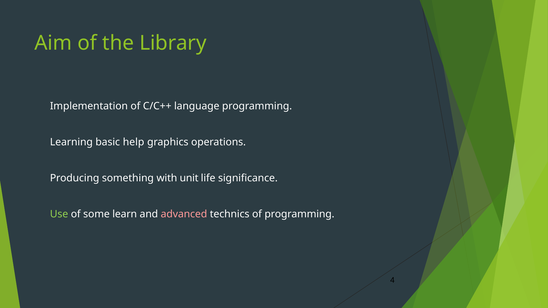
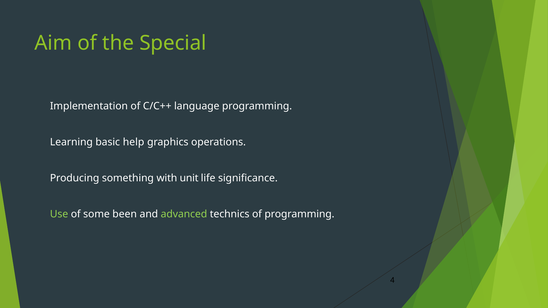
Library: Library -> Special
learn: learn -> been
advanced colour: pink -> light green
